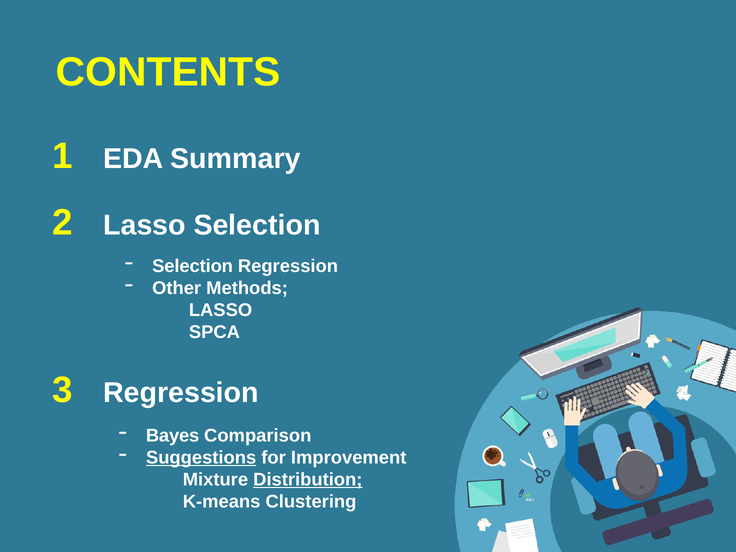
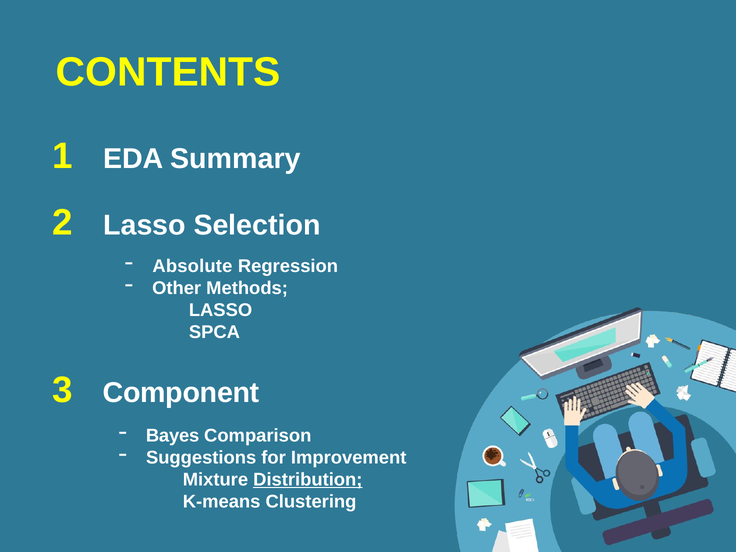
Selection at (193, 266): Selection -> Absolute
3 Regression: Regression -> Component
Suggestions underline: present -> none
